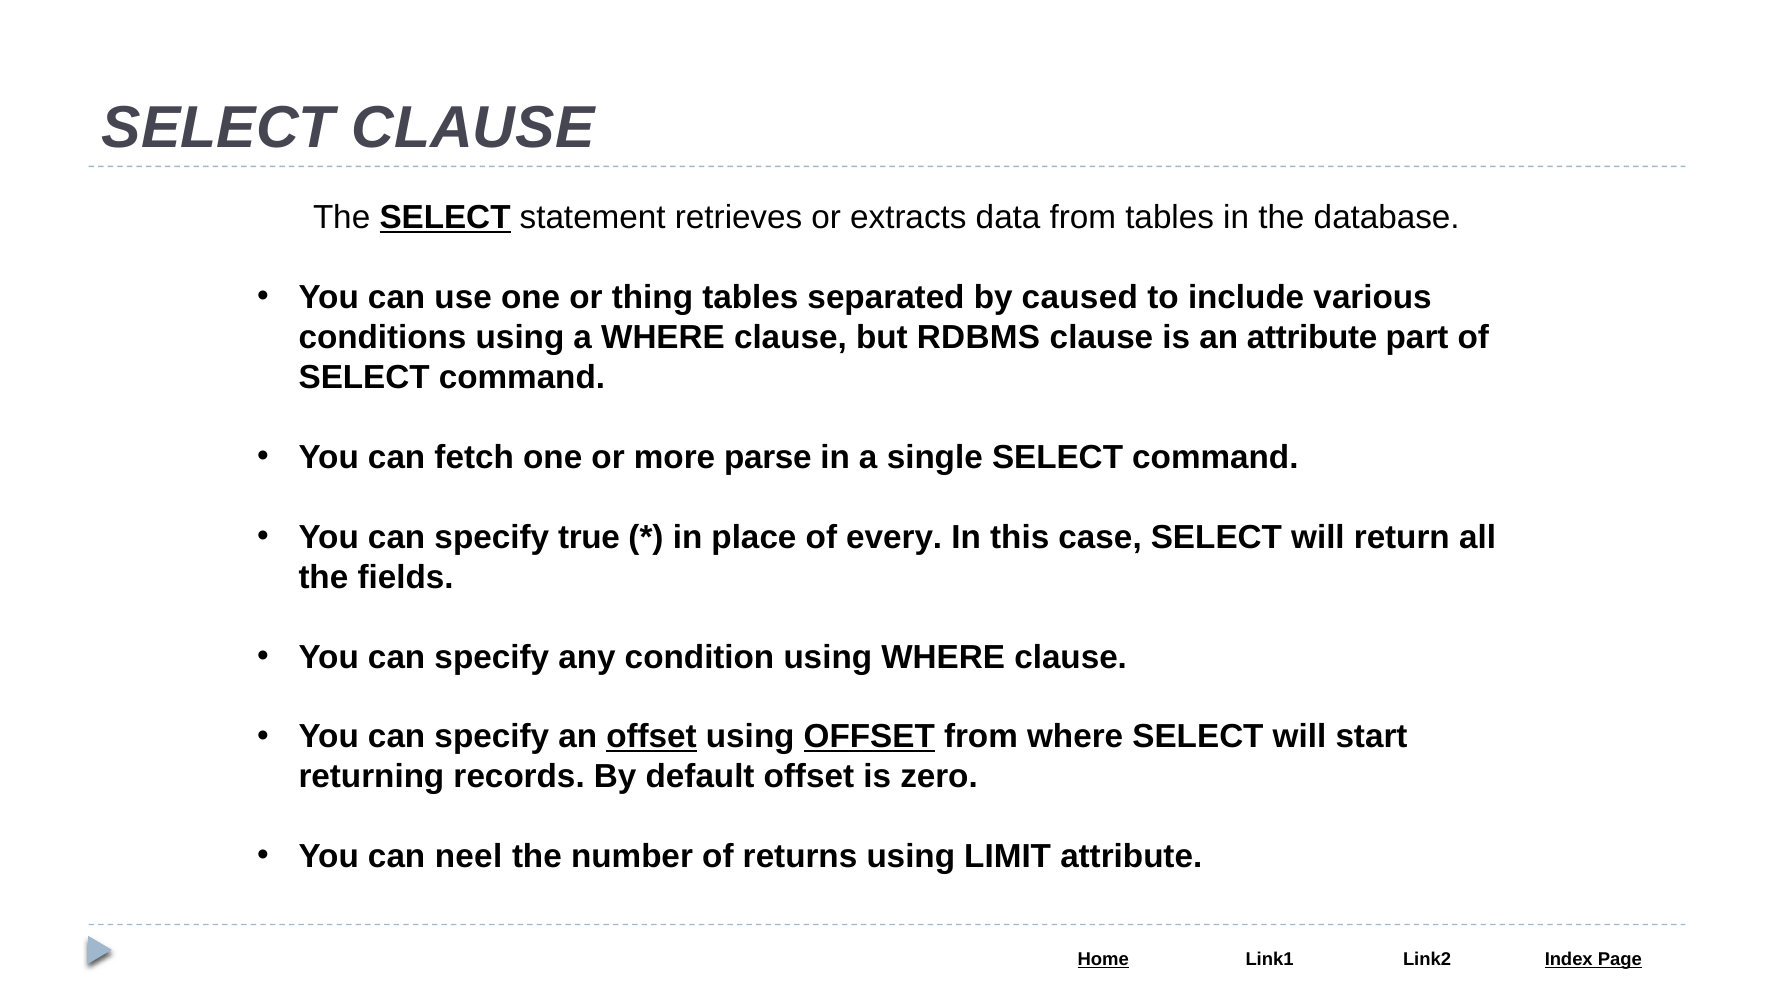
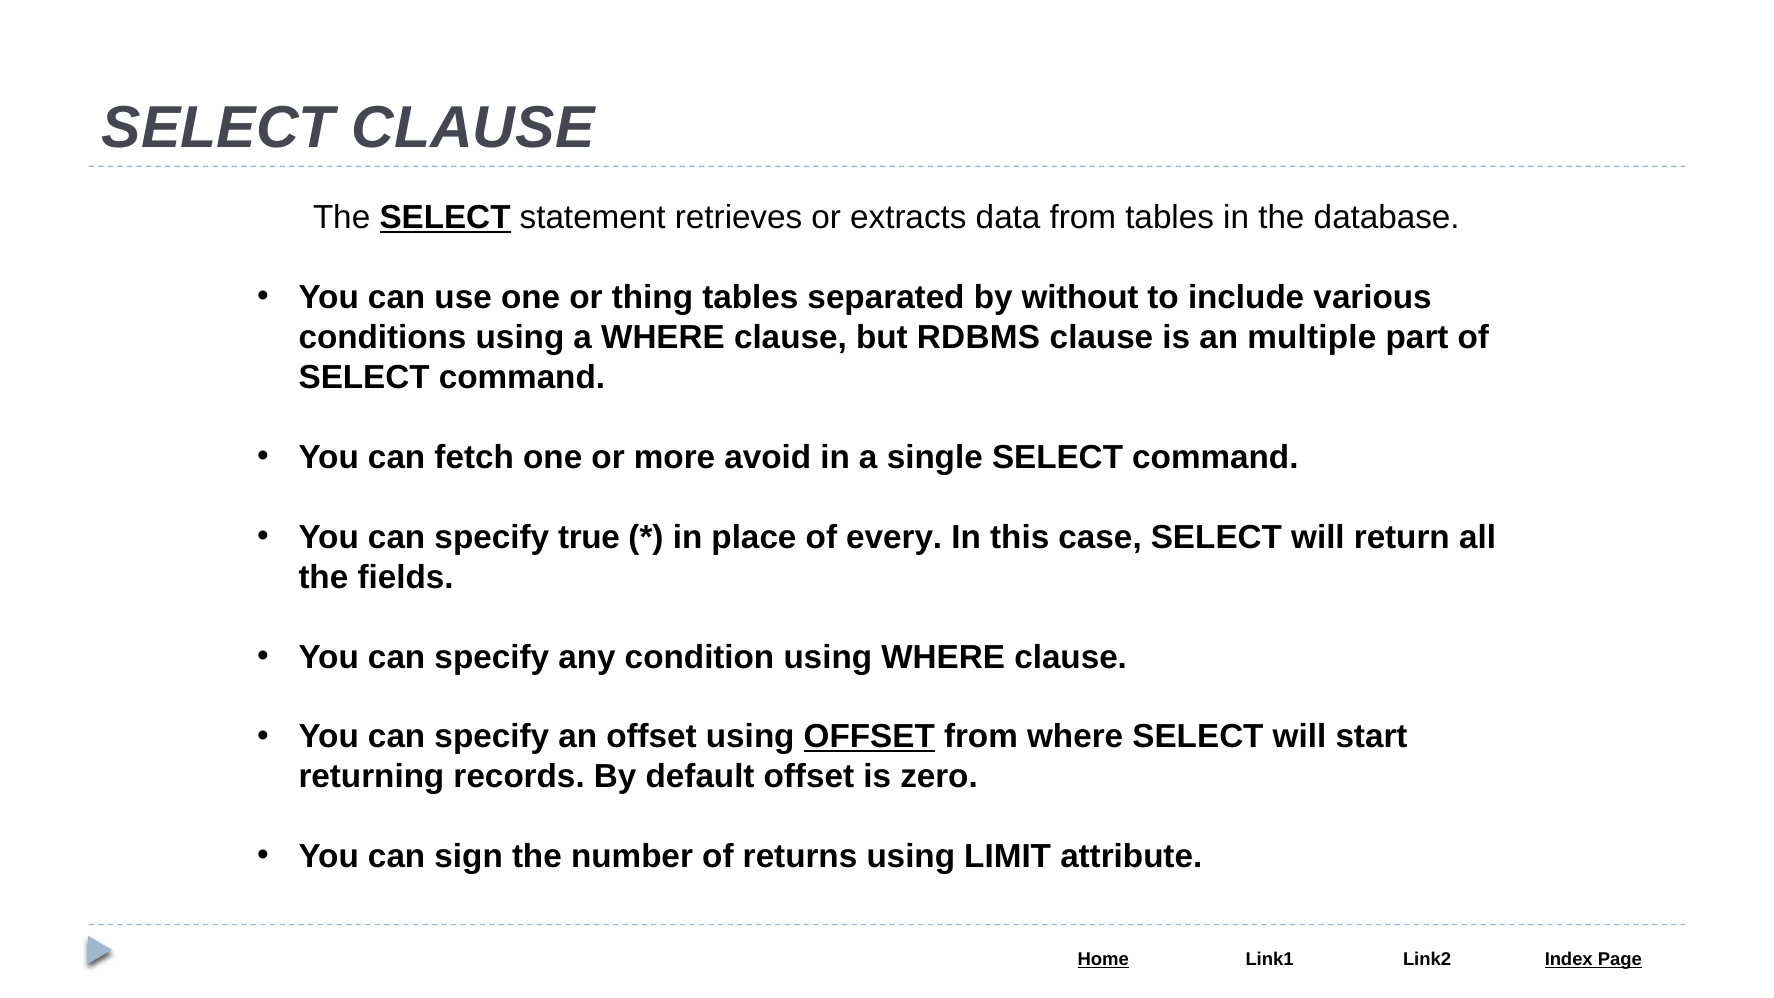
caused: caused -> without
an attribute: attribute -> multiple
parse: parse -> avoid
offset at (652, 737) underline: present -> none
neel: neel -> sign
